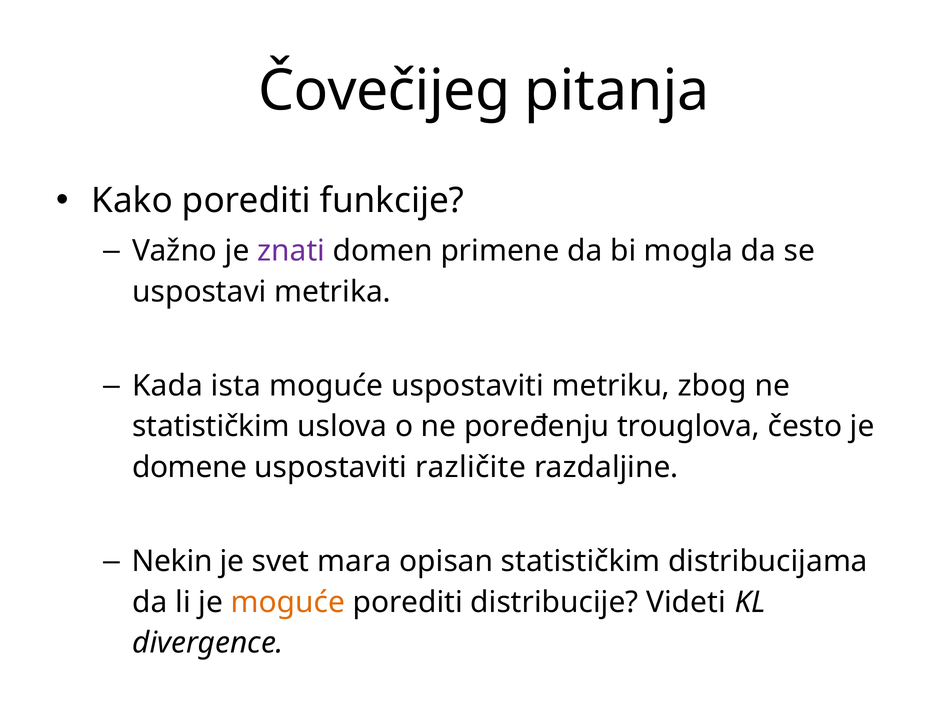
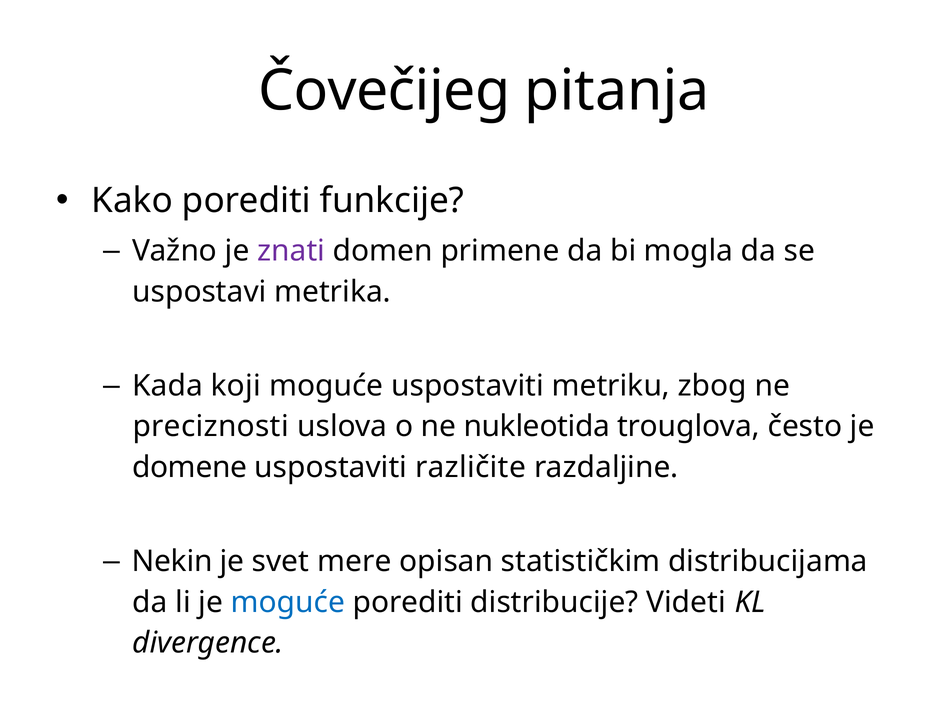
ista: ista -> koji
statističkim at (211, 426): statističkim -> preciznosti
poređenju: poređenju -> nukleotida
mara: mara -> mere
moguće at (288, 602) colour: orange -> blue
